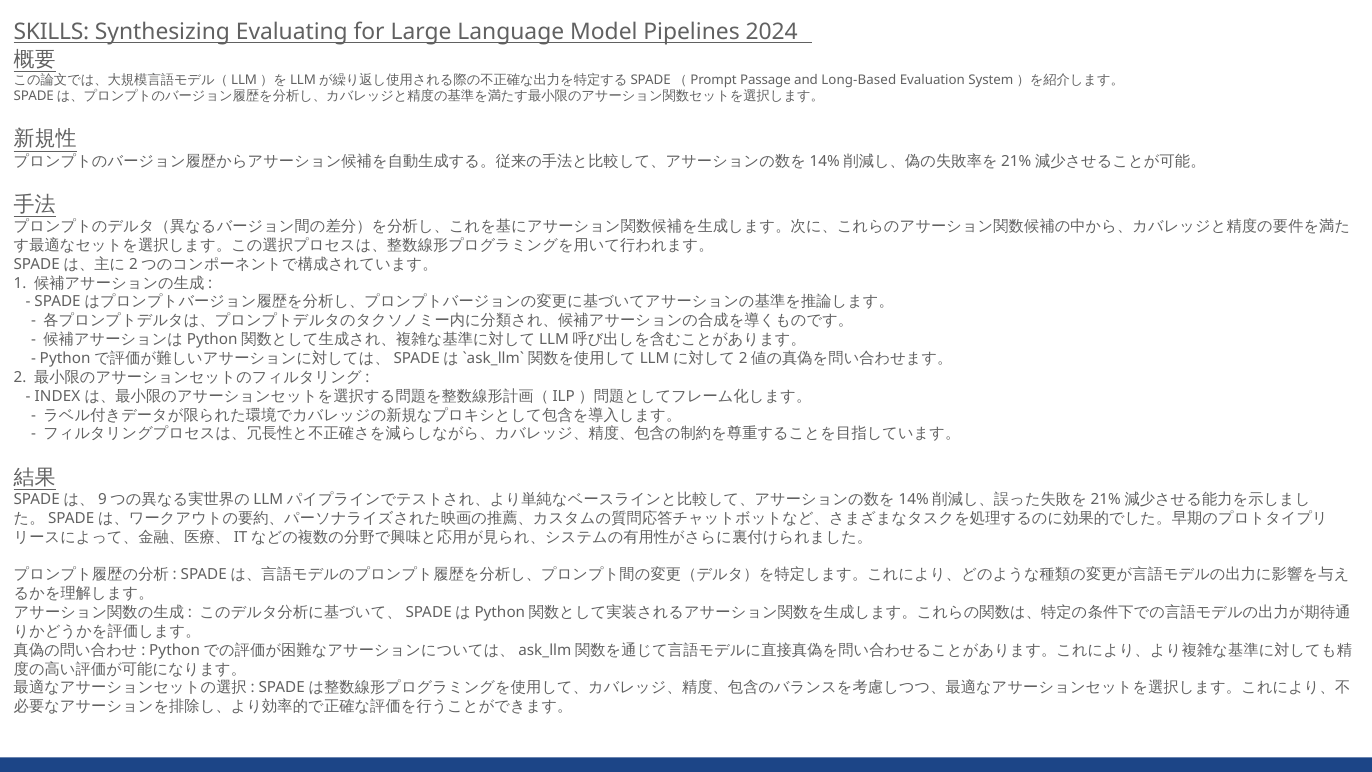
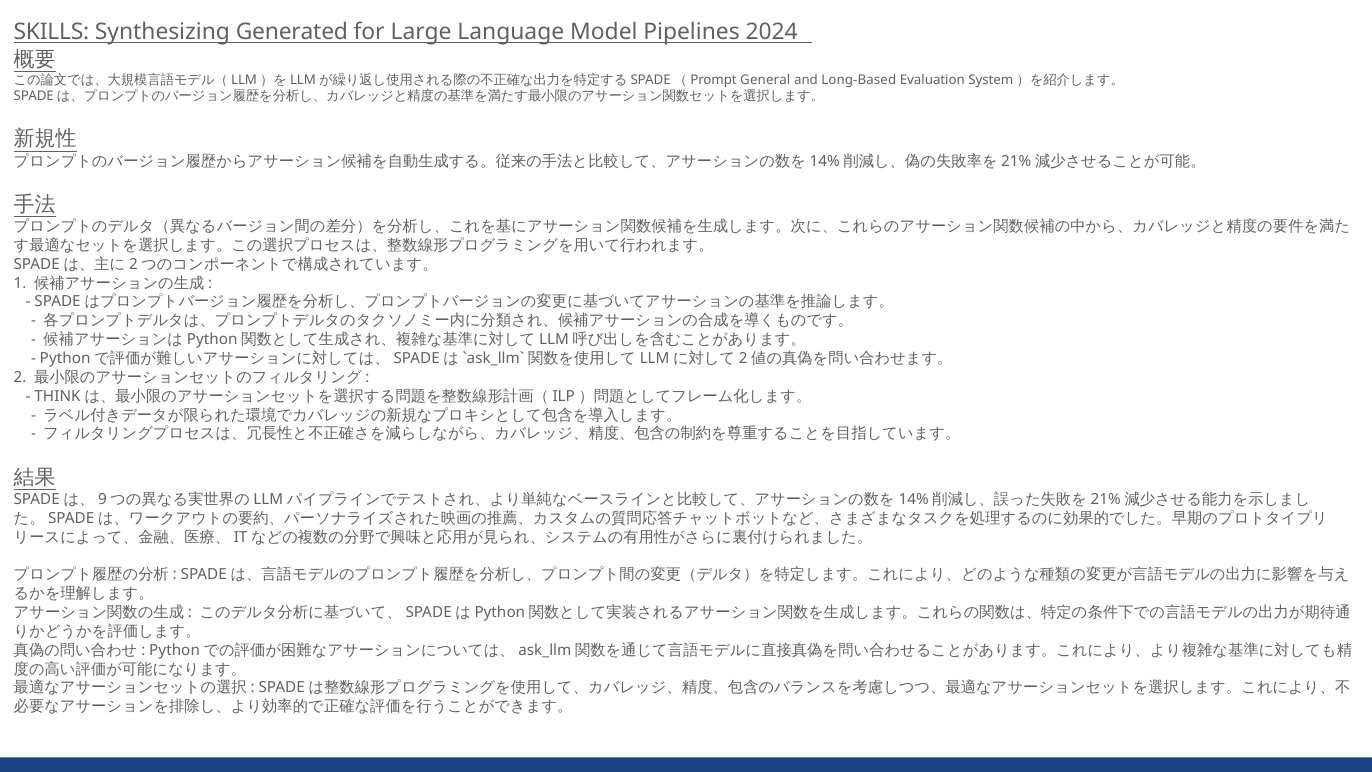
Evaluating: Evaluating -> Generated
Passage: Passage -> General
INDEX: INDEX -> THINK
